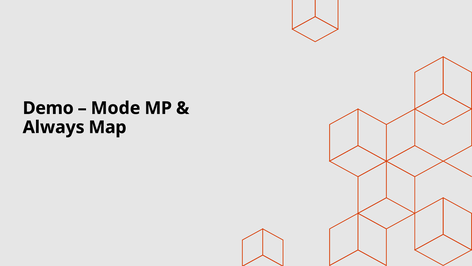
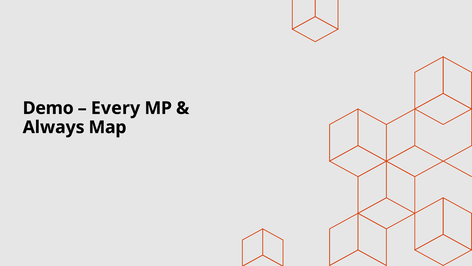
Mode: Mode -> Every
